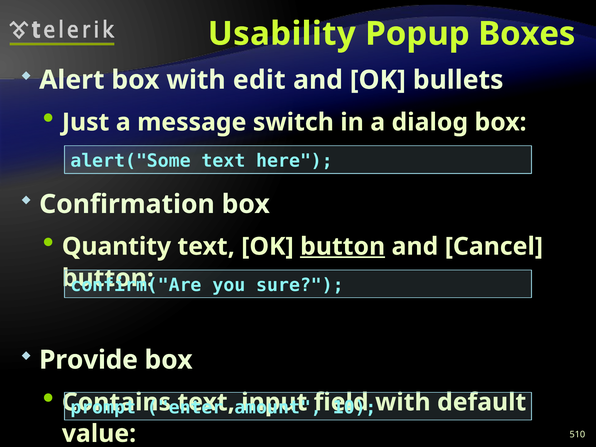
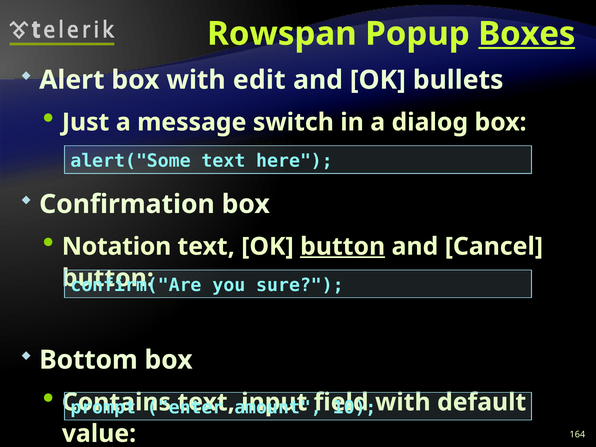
Usability: Usability -> Rowspan
Boxes underline: none -> present
Quantity: Quantity -> Notation
Provide: Provide -> Bottom
510: 510 -> 164
